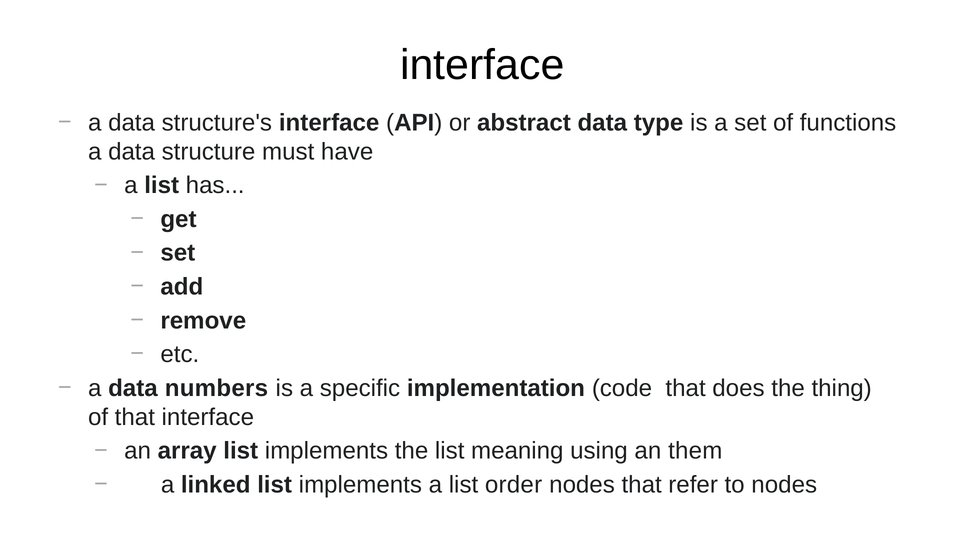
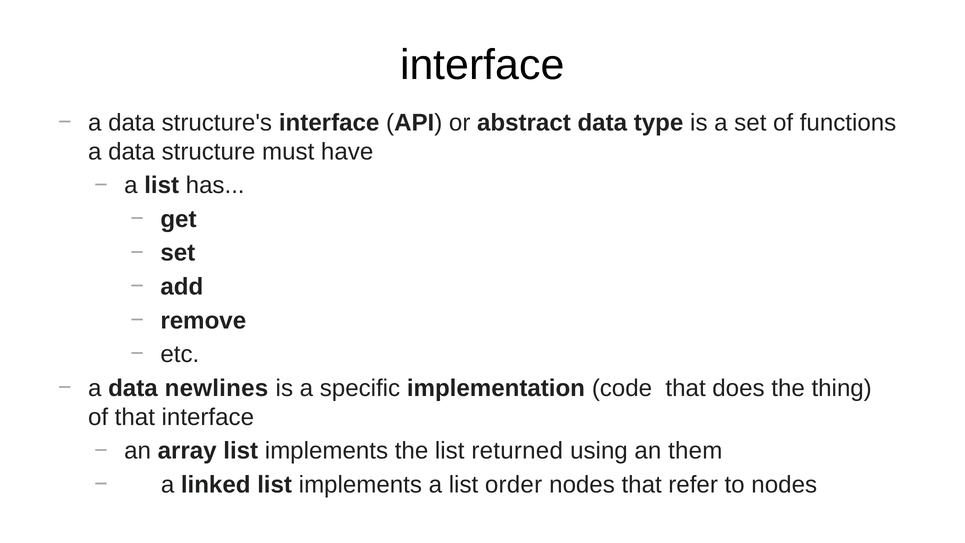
numbers: numbers -> newlines
meaning: meaning -> returned
